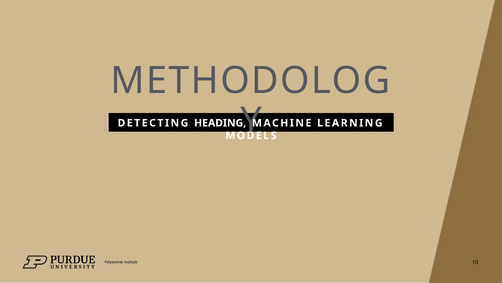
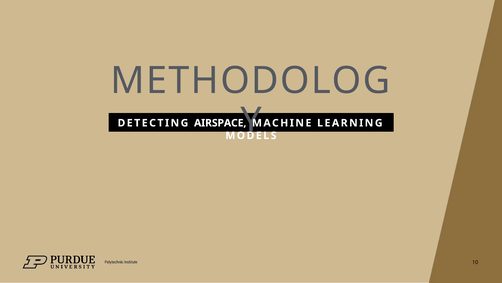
HEADING: HEADING -> AIRSPACE
